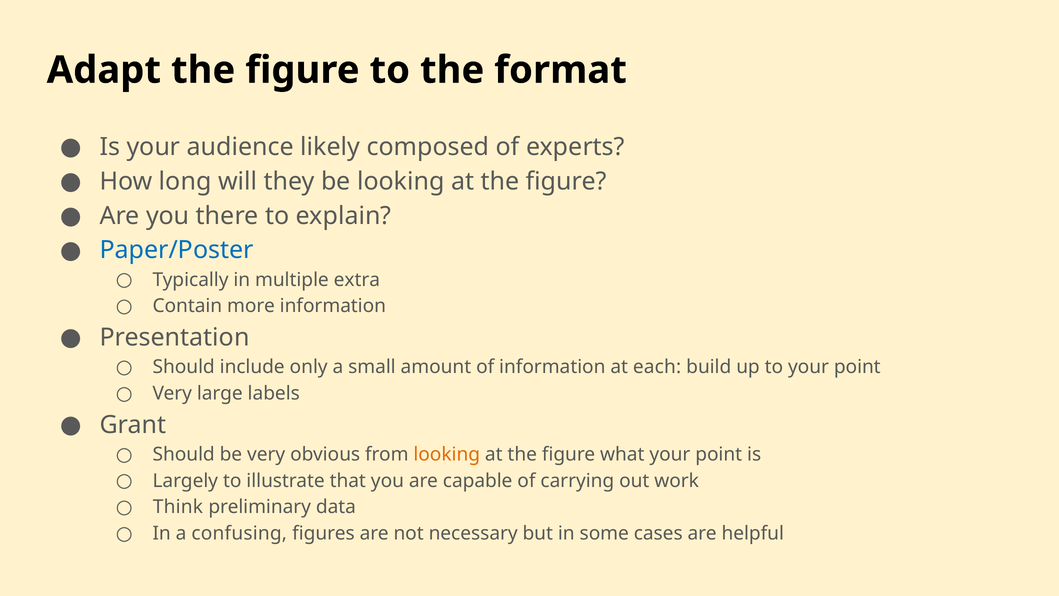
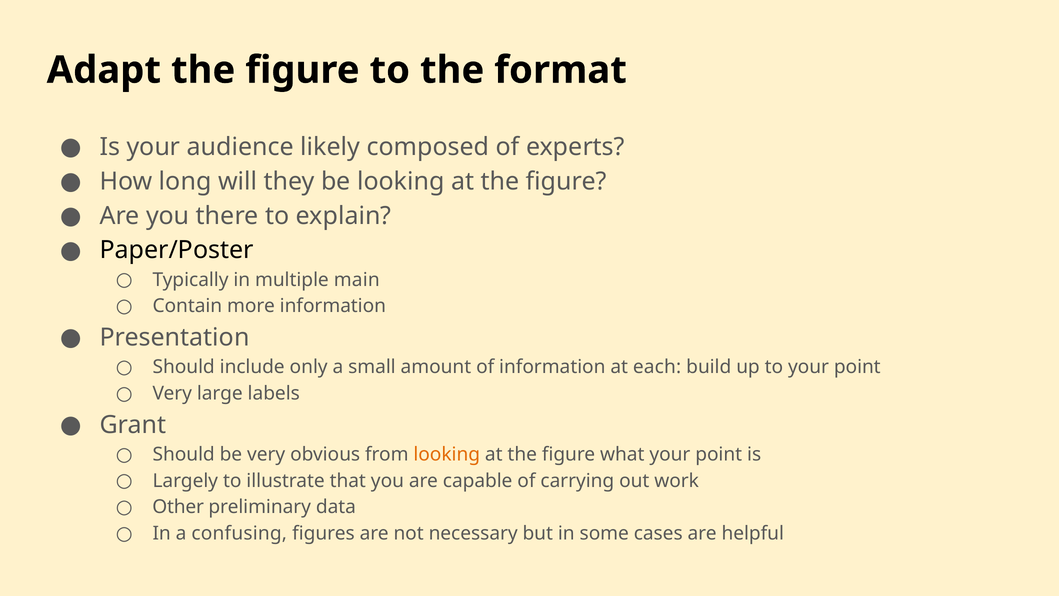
Paper/Poster colour: blue -> black
extra: extra -> main
Think: Think -> Other
